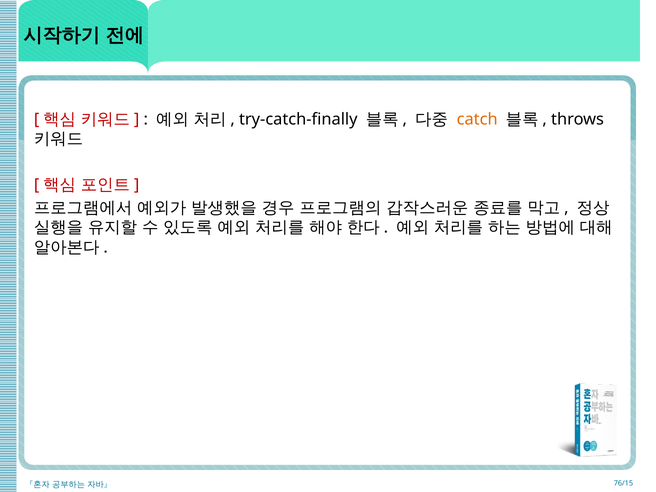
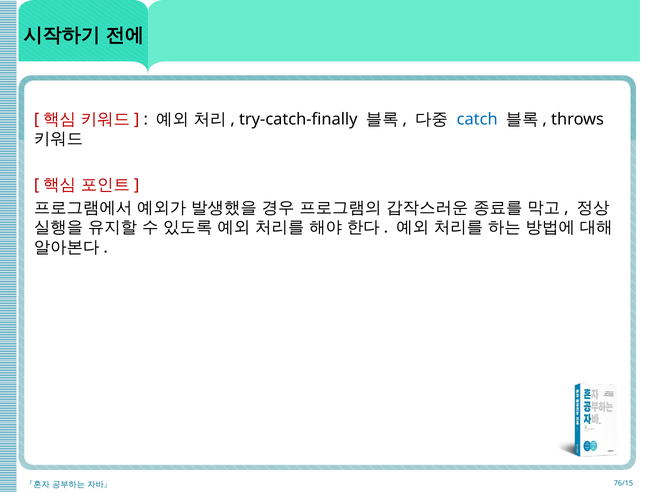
catch colour: orange -> blue
